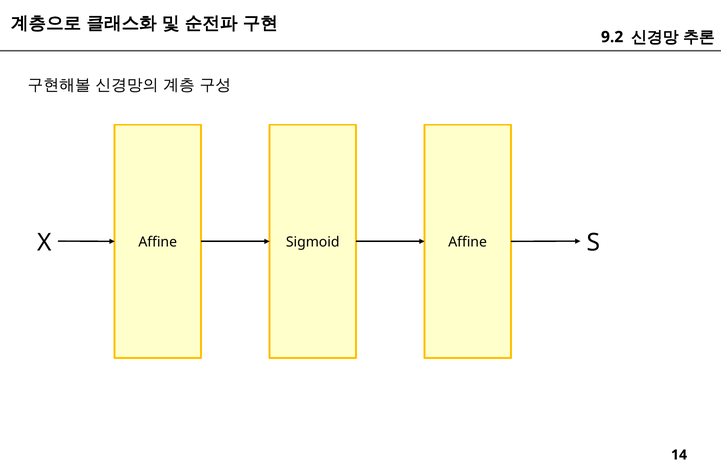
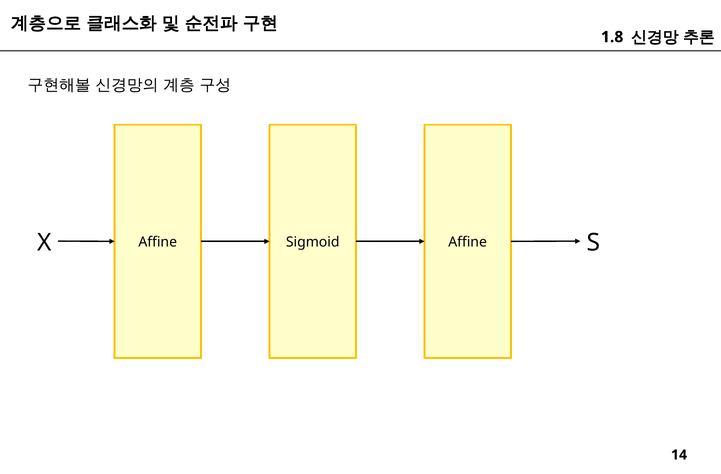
9.2: 9.2 -> 1.8
